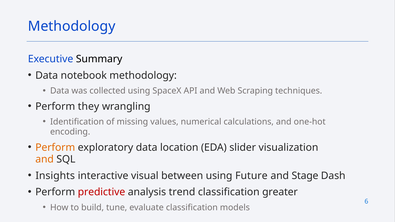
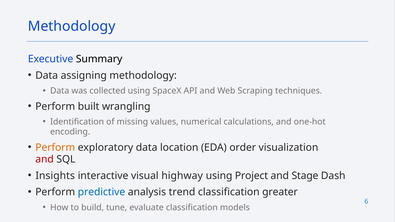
notebook: notebook -> assigning
they: they -> built
slider: slider -> order
and at (45, 159) colour: orange -> red
between: between -> highway
Future: Future -> Project
predictive colour: red -> blue
